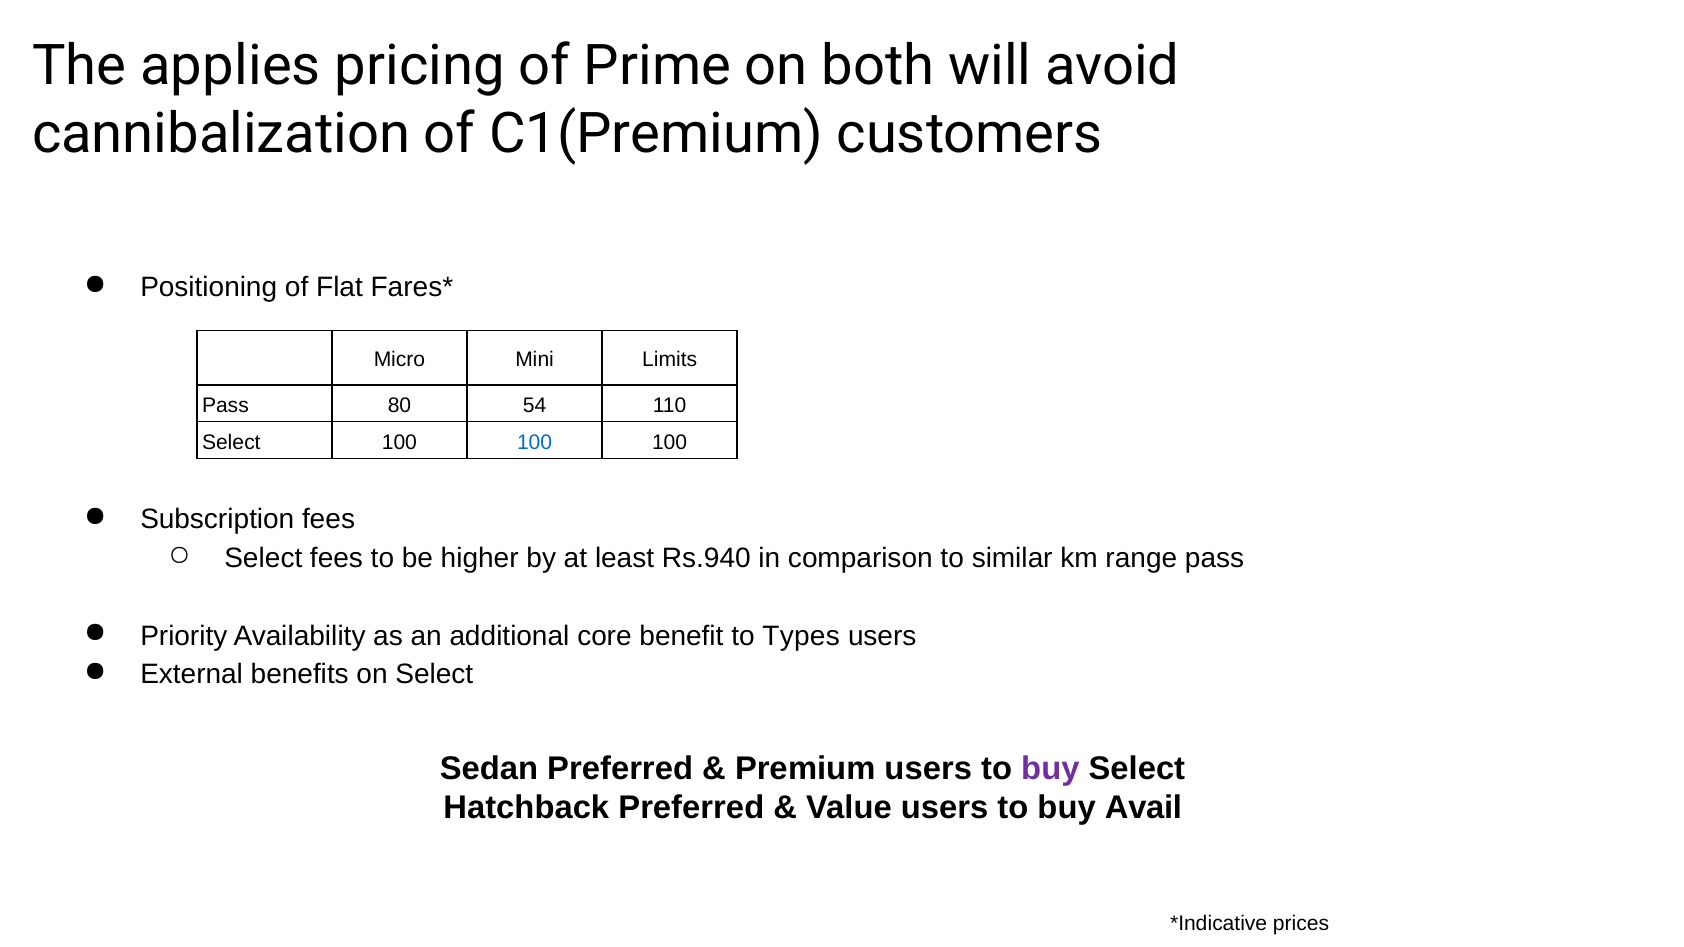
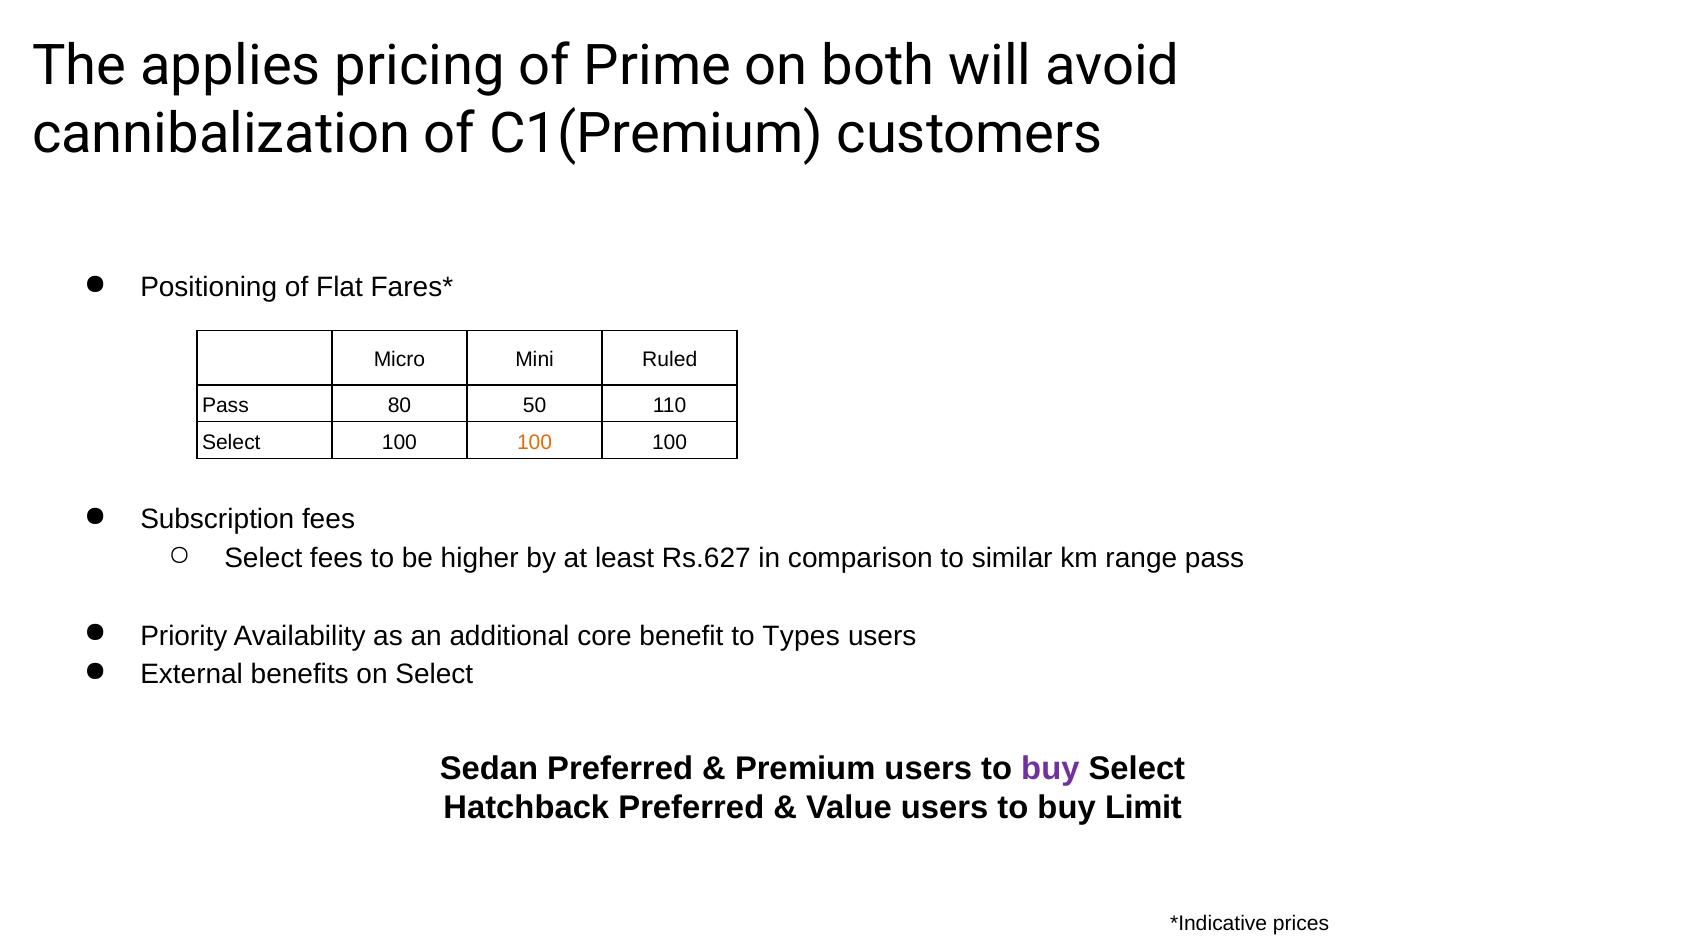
Limits: Limits -> Ruled
54: 54 -> 50
100 at (535, 442) colour: blue -> orange
Rs.940: Rs.940 -> Rs.627
Avail: Avail -> Limit
